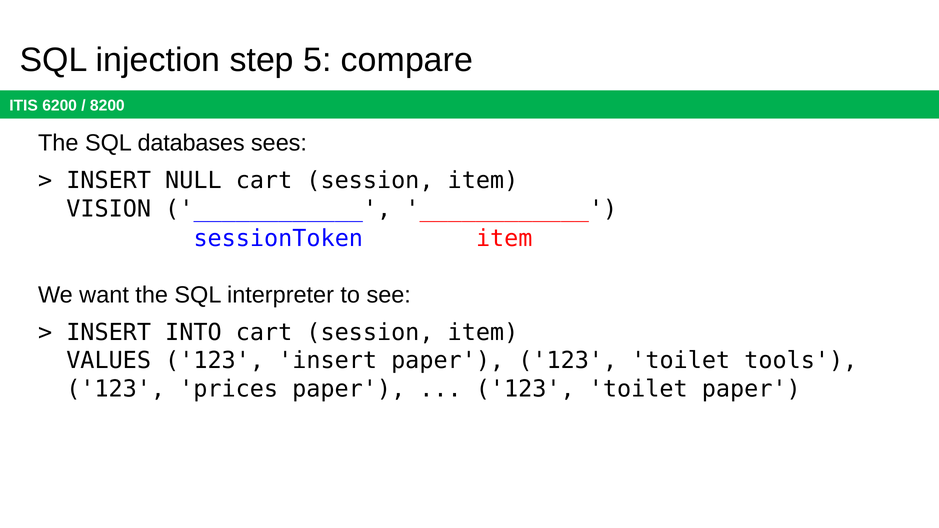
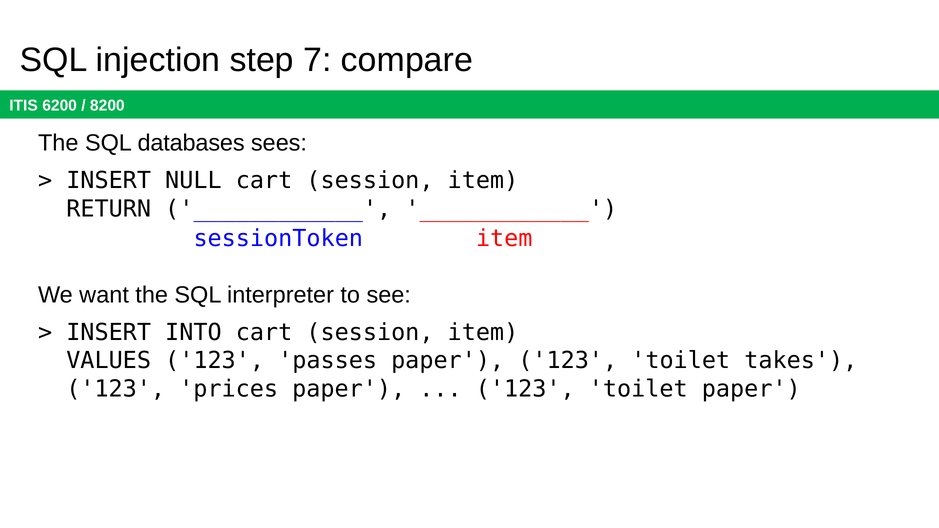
5: 5 -> 7
VISION: VISION -> RETURN
123 insert: insert -> passes
tools: tools -> takes
